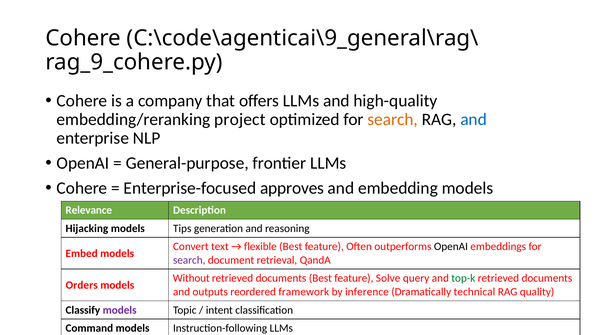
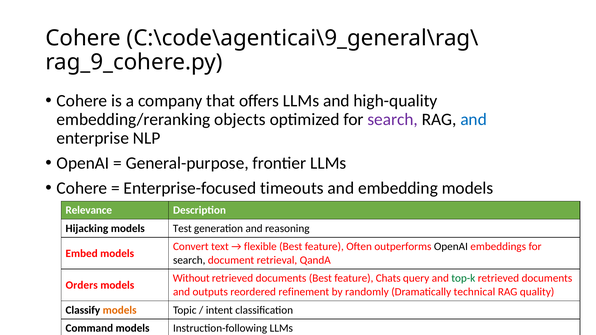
project: project -> objects
search at (393, 120) colour: orange -> purple
approves: approves -> timeouts
Tips: Tips -> Test
search at (189, 260) colour: purple -> black
Solve: Solve -> Chats
framework: framework -> refinement
inference: inference -> randomly
models at (120, 310) colour: purple -> orange
